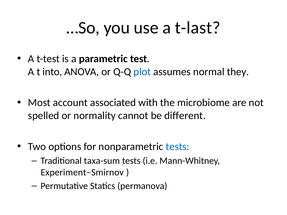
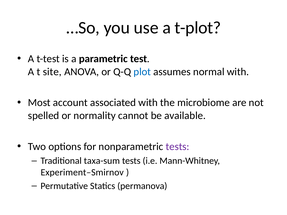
t-last: t-last -> t-plot
into: into -> site
normal they: they -> with
different: different -> available
tests at (178, 147) colour: blue -> purple
